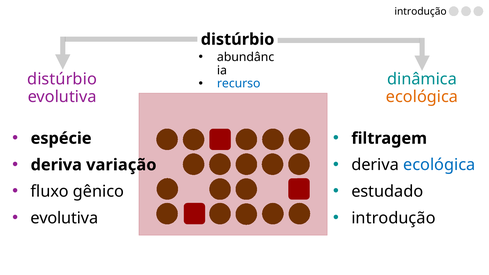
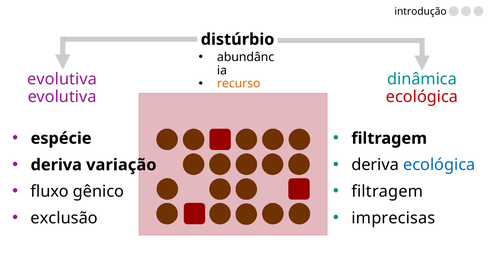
distúrbio at (62, 79): distúrbio -> evolutiva
recurso colour: blue -> orange
ecológica at (422, 97) colour: orange -> red
estudado at (387, 192): estudado -> filtragem
evolutiva at (64, 218): evolutiva -> exclusão
introdução at (393, 218): introdução -> imprecisas
